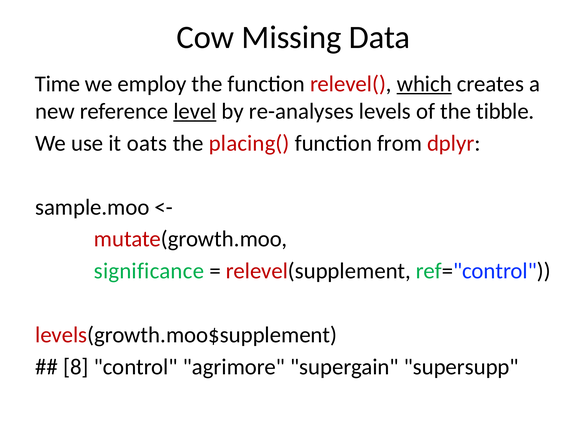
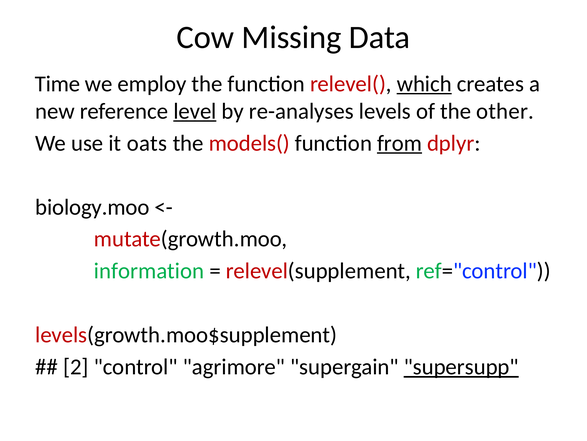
tibble: tibble -> other
placing(: placing( -> models(
from underline: none -> present
sample.moo: sample.moo -> biology.moo
significance: significance -> information
8: 8 -> 2
supersupp underline: none -> present
